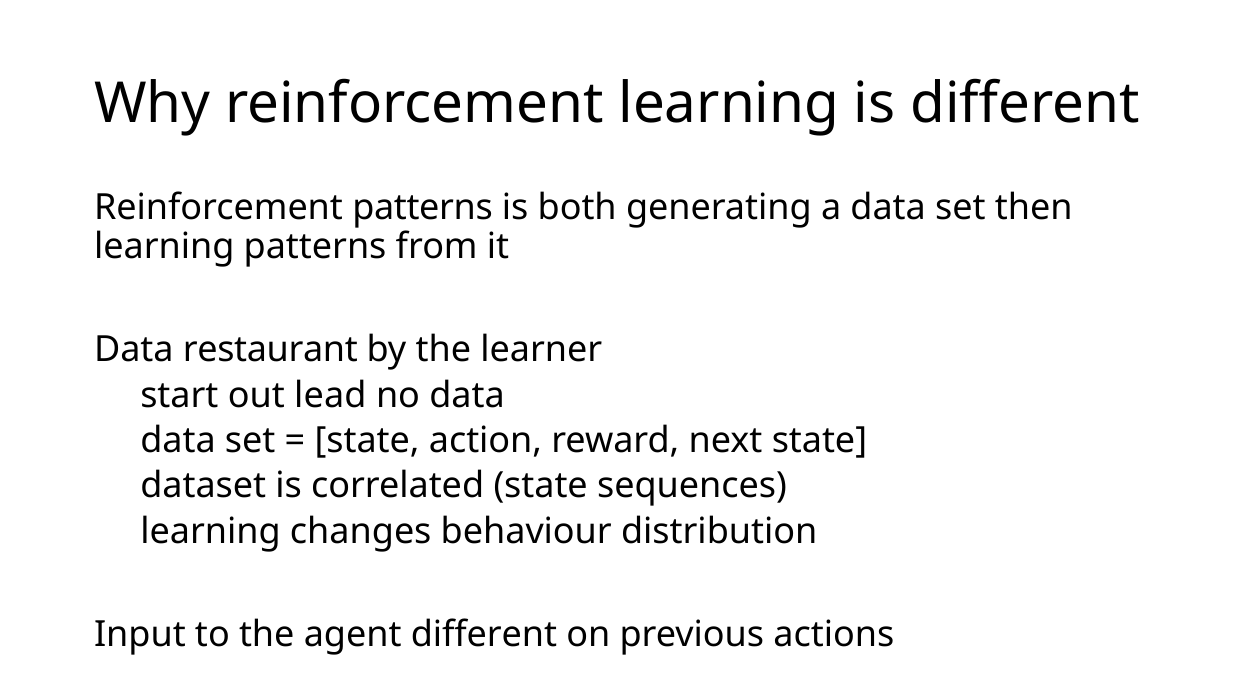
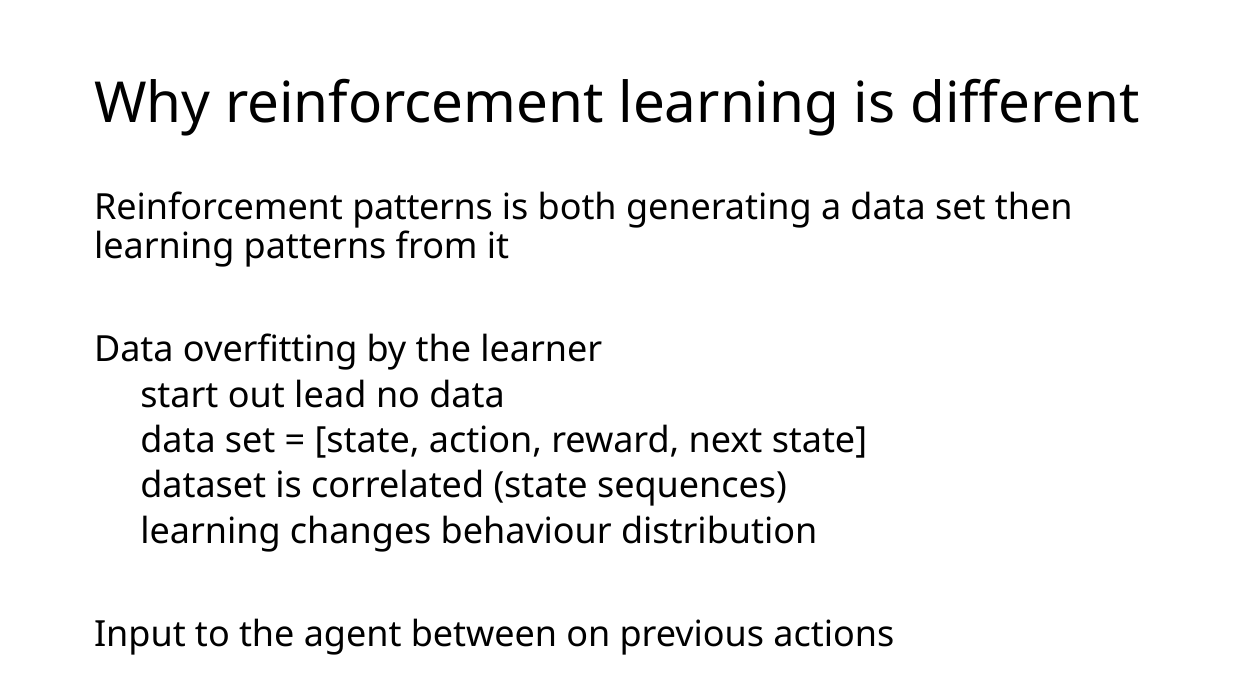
restaurant: restaurant -> overfitting
agent different: different -> between
